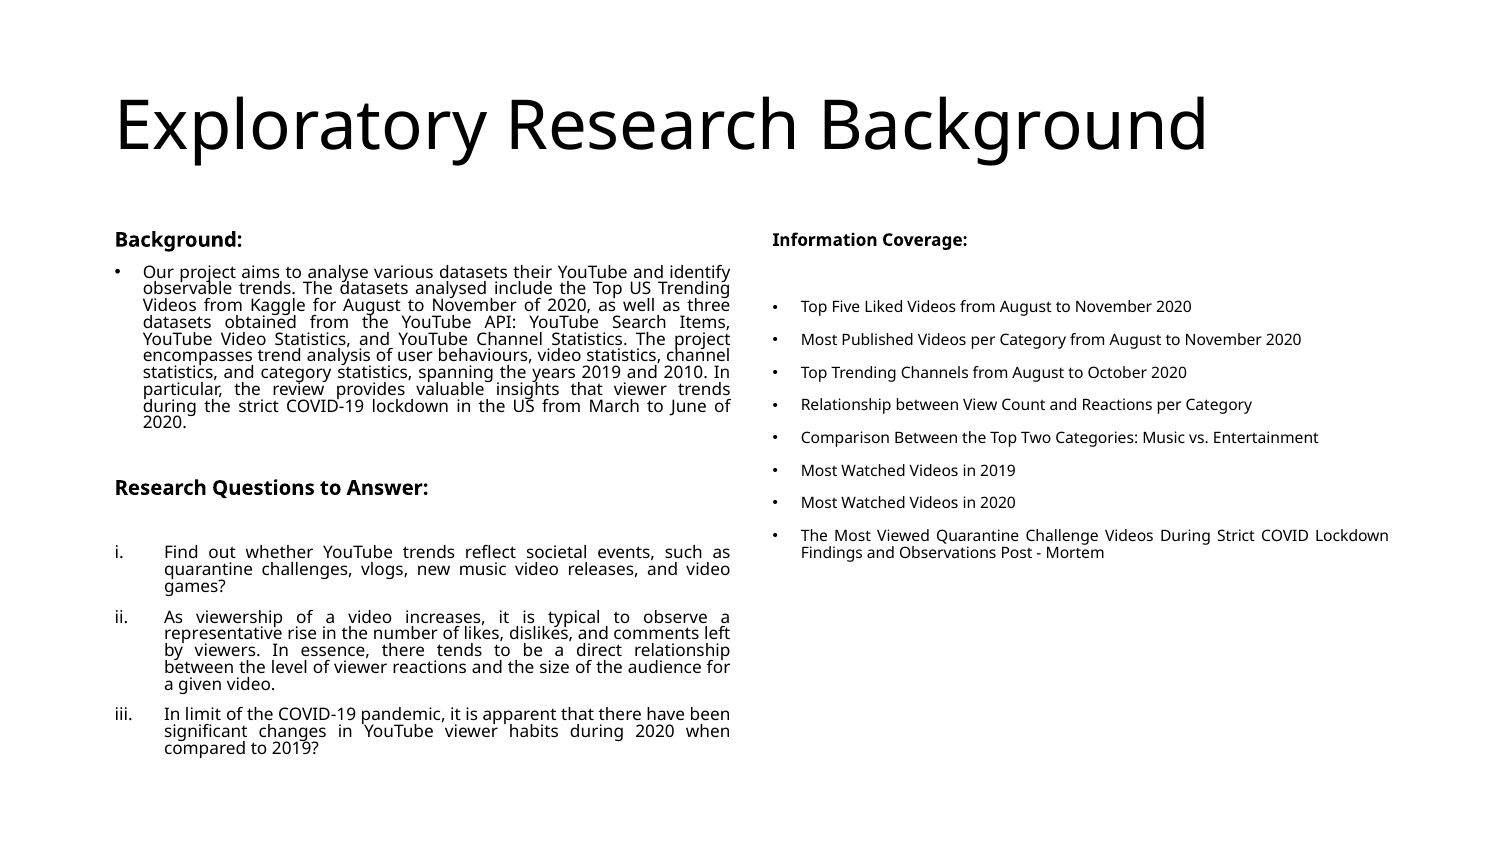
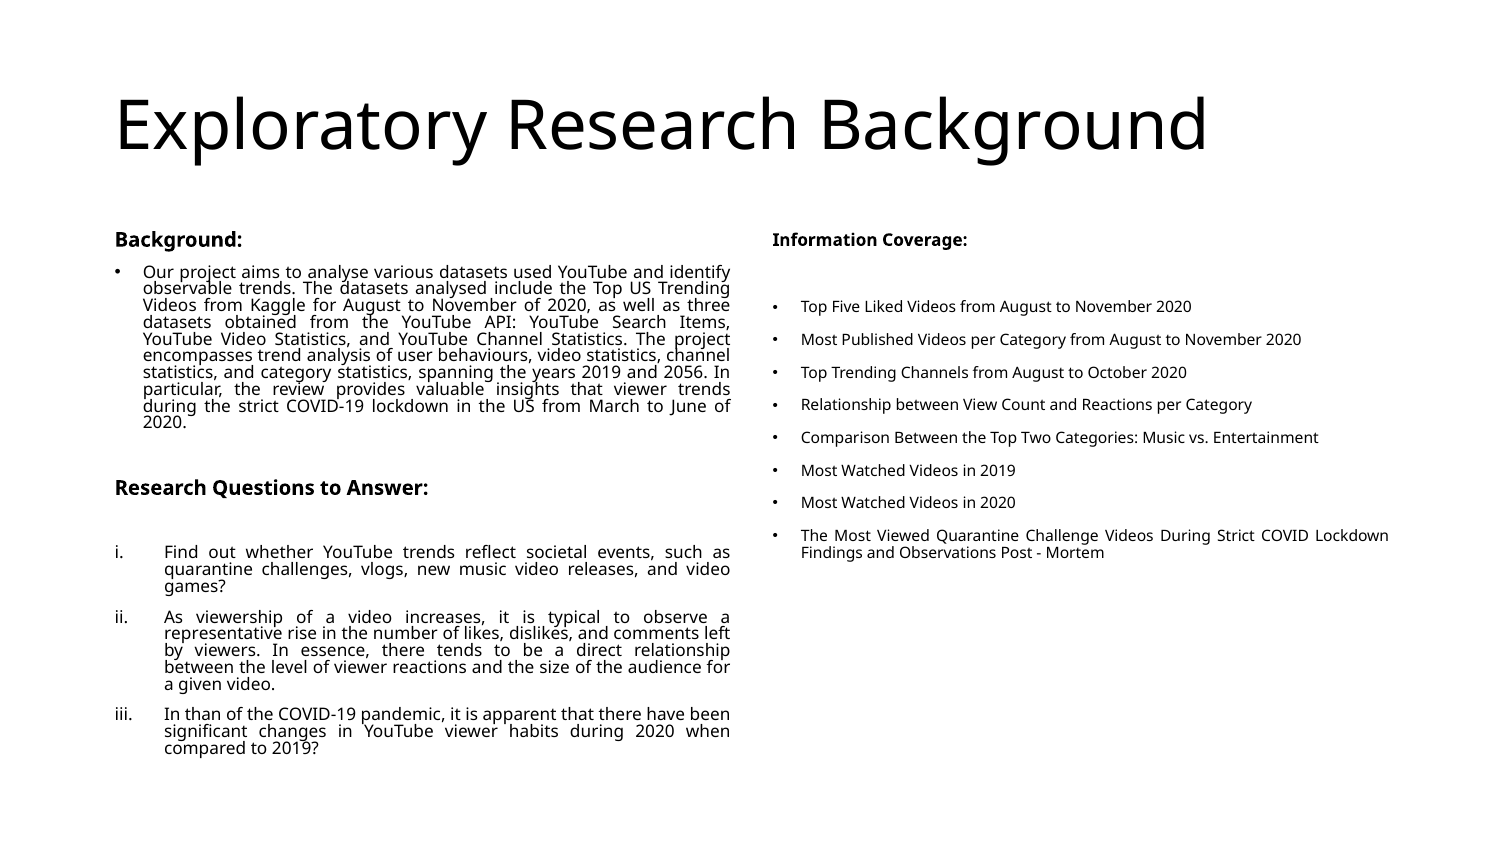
their: their -> used
2010: 2010 -> 2056
limit: limit -> than
